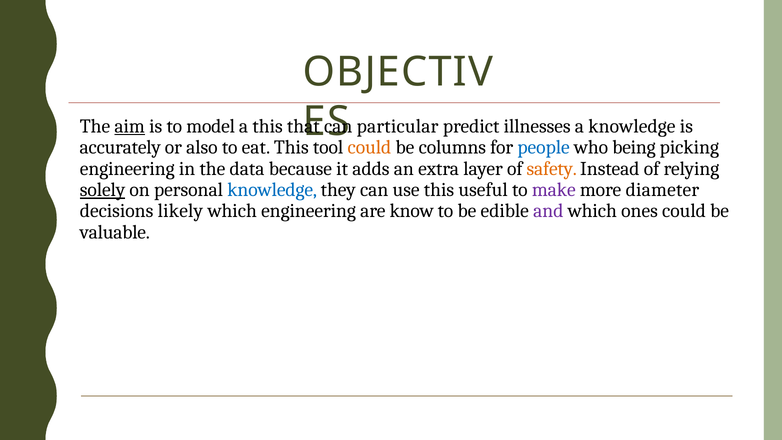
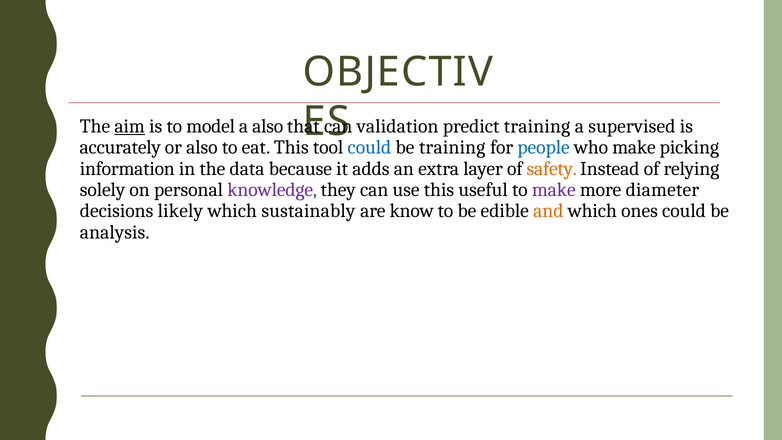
a this: this -> also
particular: particular -> validation
predict illnesses: illnesses -> training
a knowledge: knowledge -> supervised
could at (369, 147) colour: orange -> blue
be columns: columns -> training
who being: being -> make
engineering at (127, 169): engineering -> information
solely underline: present -> none
knowledge at (272, 190) colour: blue -> purple
which engineering: engineering -> sustainably
and colour: purple -> orange
valuable: valuable -> analysis
